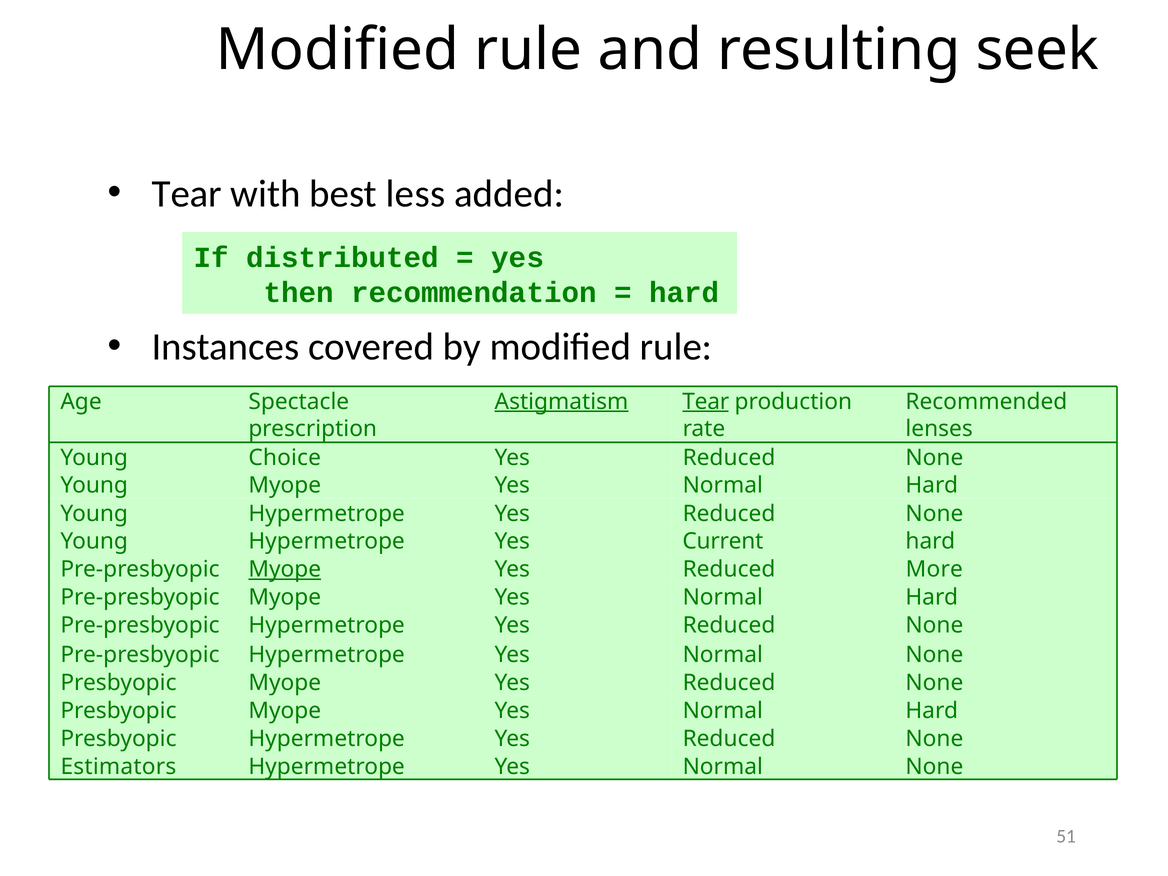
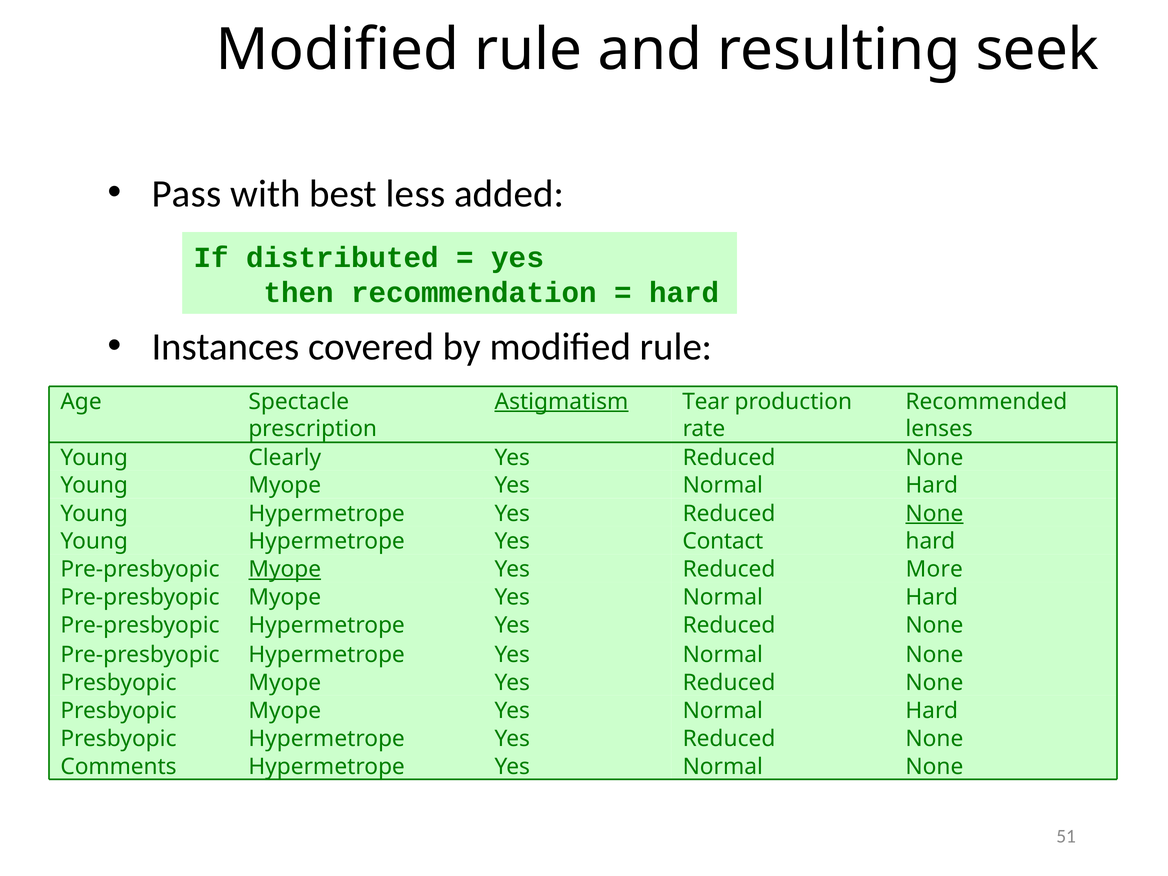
Tear at (187, 194): Tear -> Pass
Tear at (706, 402) underline: present -> none
Choice: Choice -> Clearly
None at (934, 514) underline: none -> present
Current: Current -> Contact
Estimators: Estimators -> Comments
